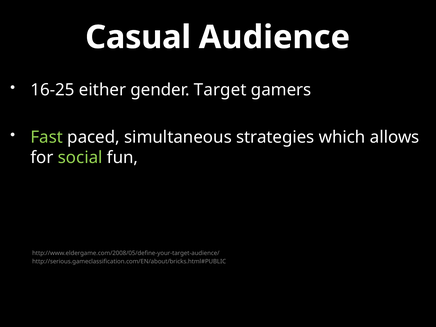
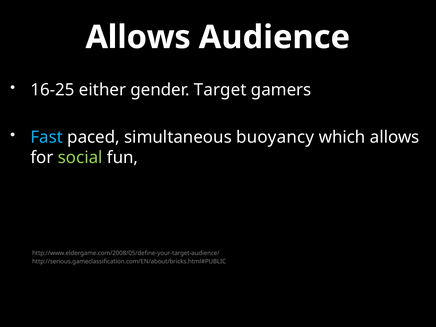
Casual at (138, 37): Casual -> Allows
Fast colour: light green -> light blue
strategies: strategies -> buoyancy
